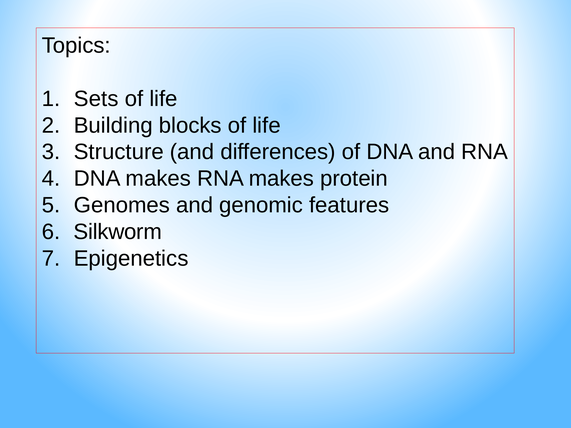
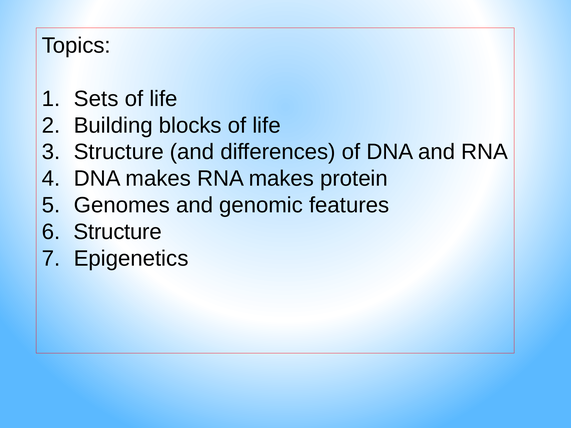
Silkworm at (118, 232): Silkworm -> Structure
